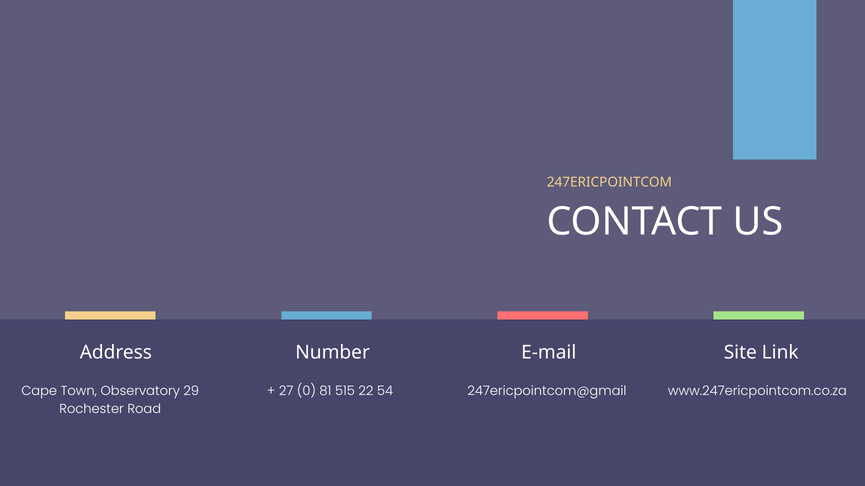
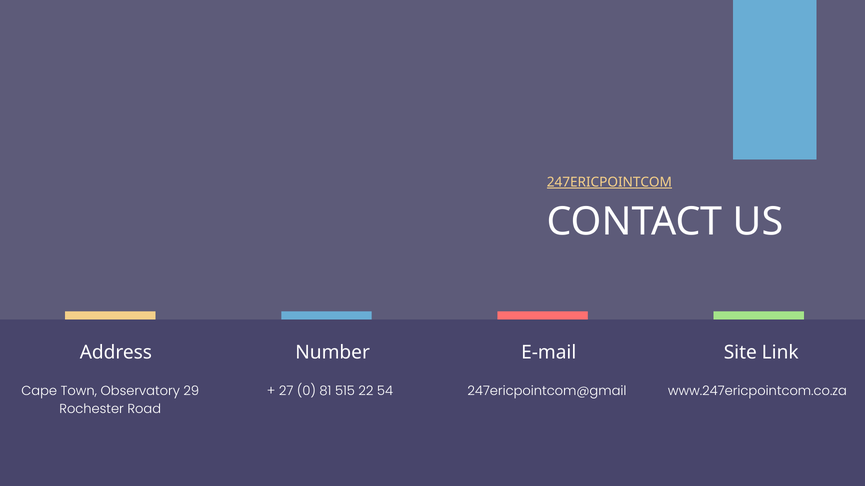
247ERICPOINTCOM underline: none -> present
